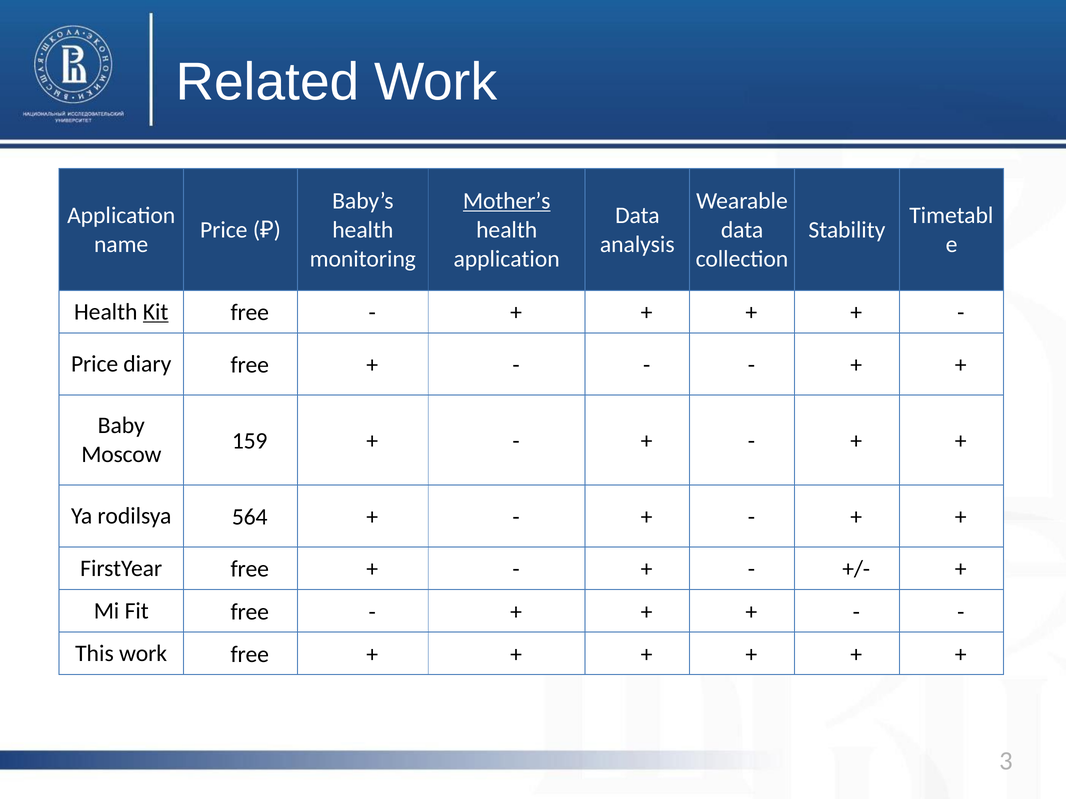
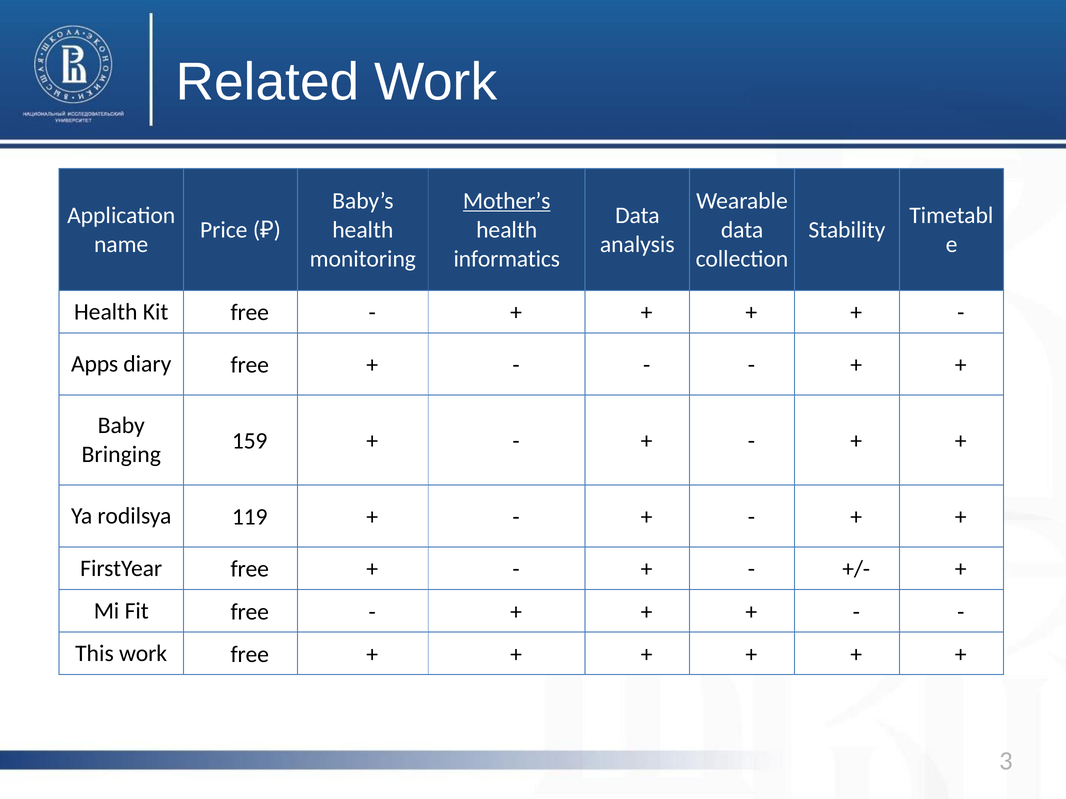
application at (507, 259): application -> informatics
Kit underline: present -> none
Price at (95, 364): Price -> Apps
Moscow: Moscow -> Bringing
564: 564 -> 119
